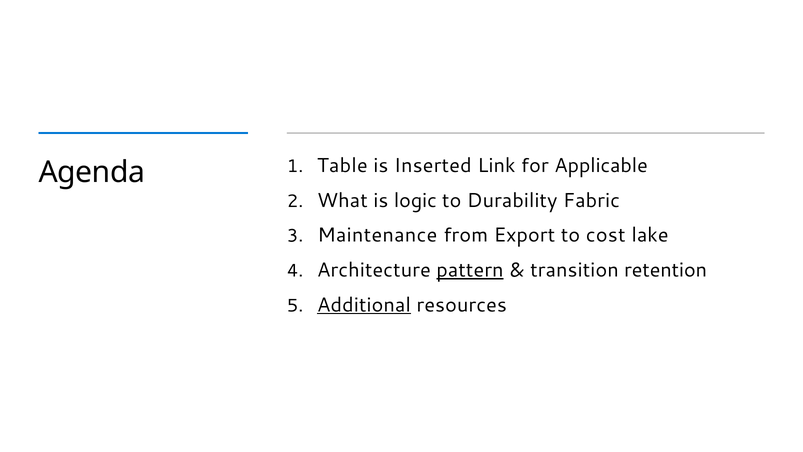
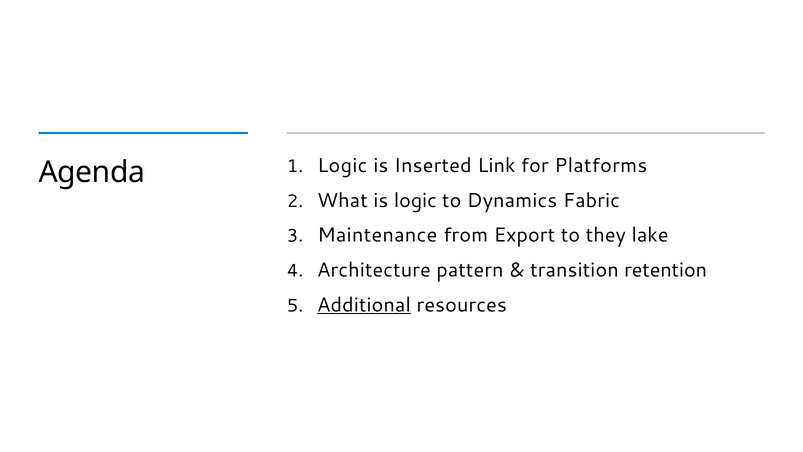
Table at (342, 166): Table -> Logic
Applicable: Applicable -> Platforms
Durability: Durability -> Dynamics
cost: cost -> they
pattern underline: present -> none
